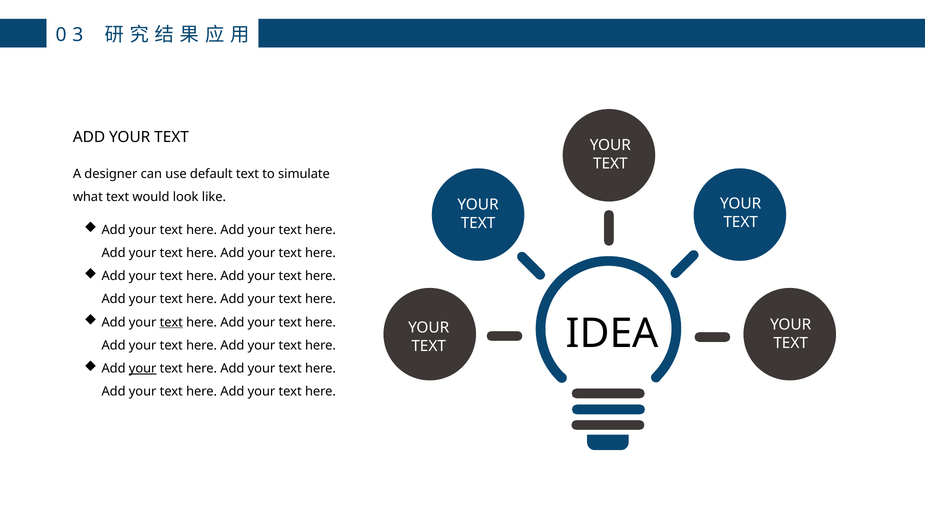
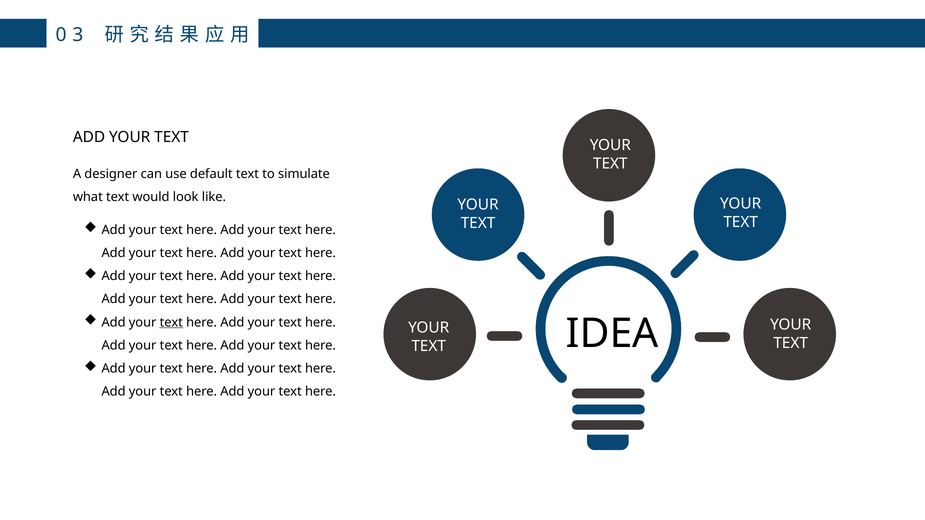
your at (143, 369) underline: present -> none
